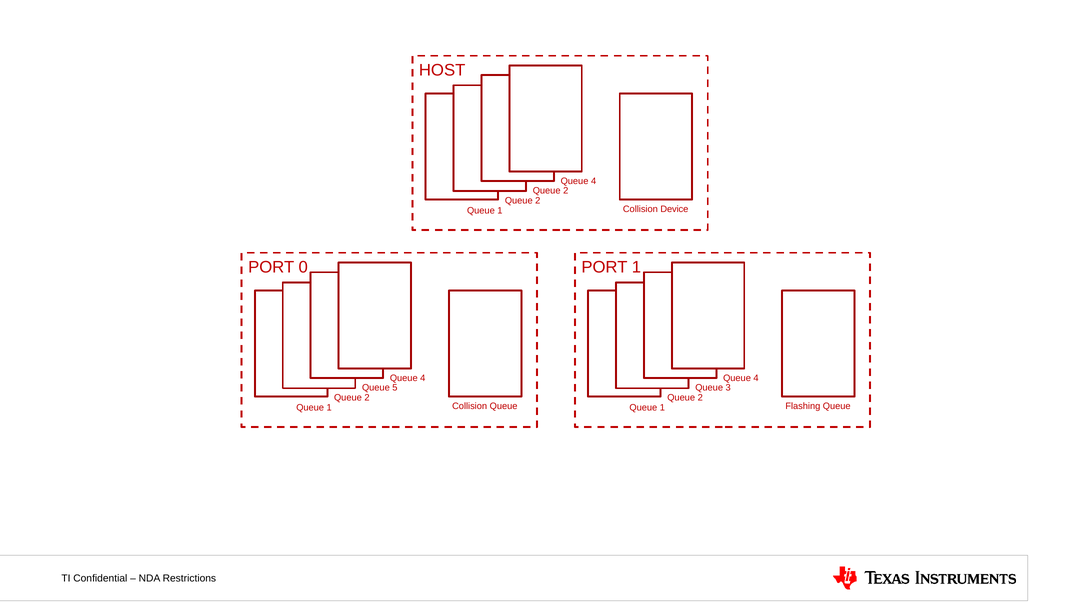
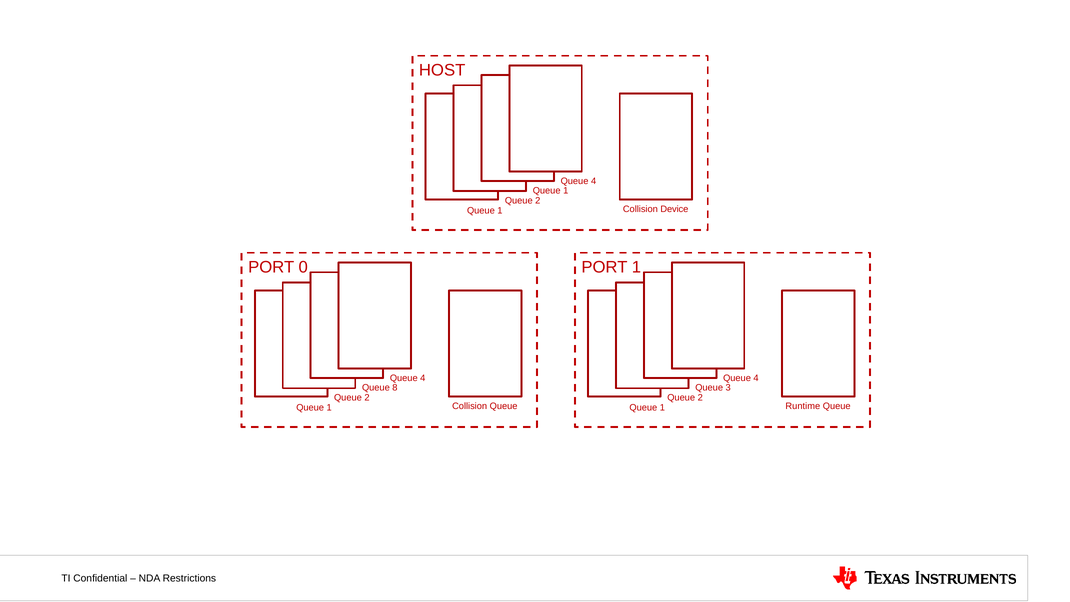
2 at (566, 191): 2 -> 1
5: 5 -> 8
Flashing: Flashing -> Runtime
